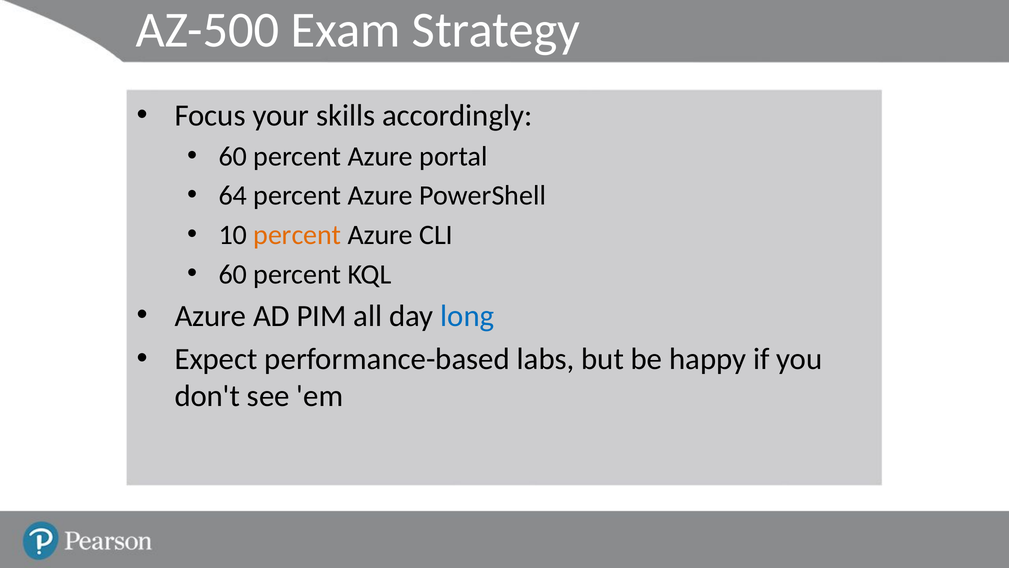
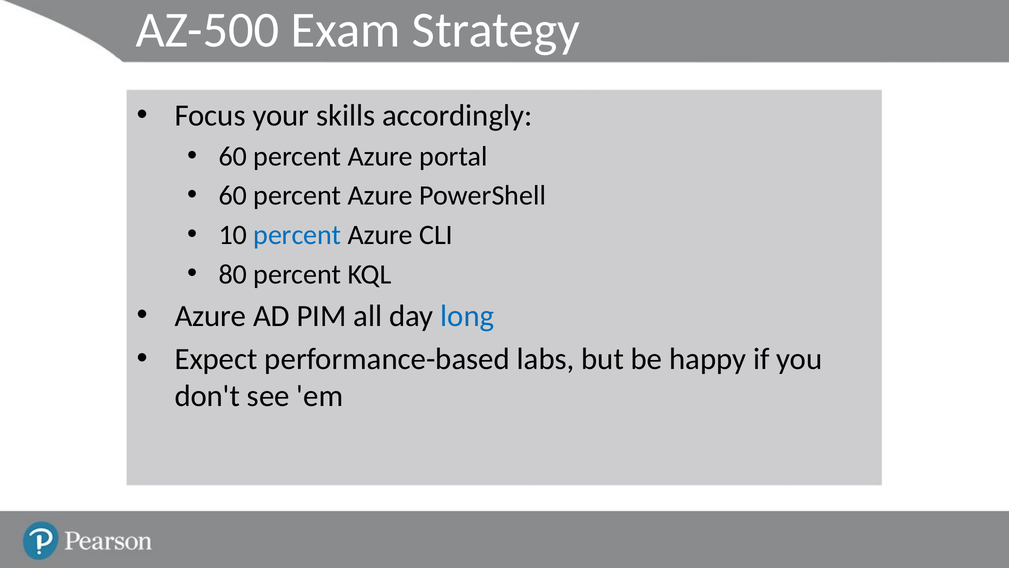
64 at (233, 196): 64 -> 60
percent at (297, 235) colour: orange -> blue
60 at (233, 274): 60 -> 80
